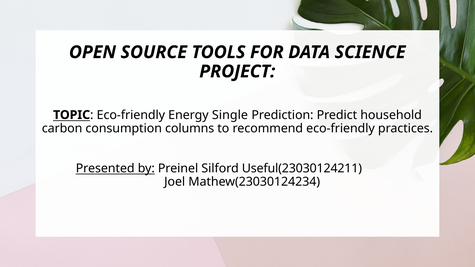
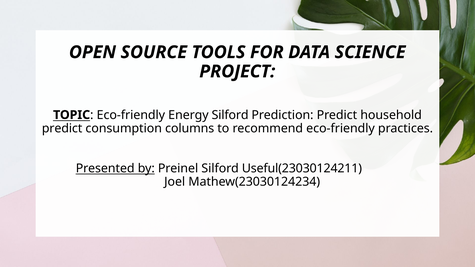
Energy Single: Single -> Silford
carbon at (62, 128): carbon -> predict
